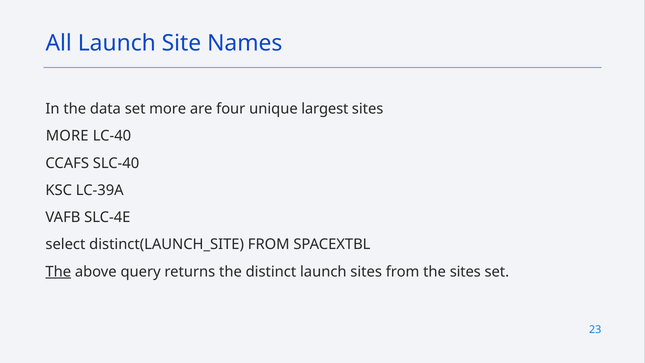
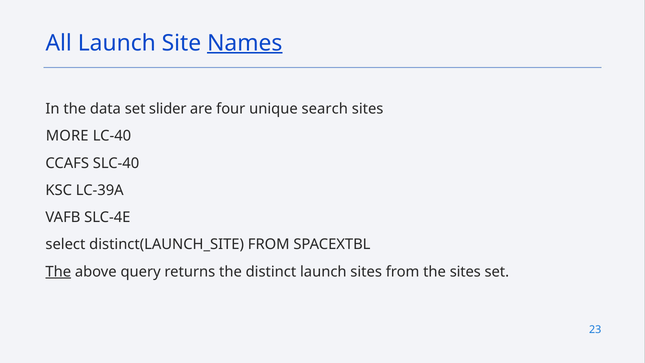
Names underline: none -> present
set more: more -> slider
largest: largest -> search
